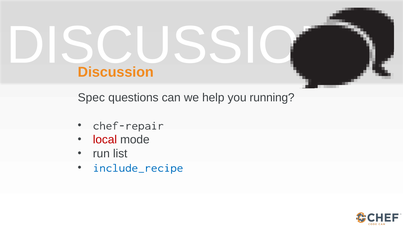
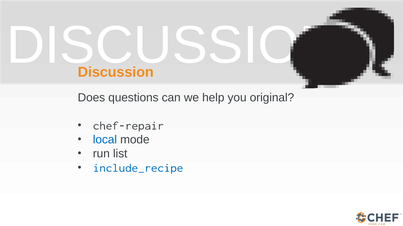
Spec: Spec -> Does
running: running -> original
local colour: red -> blue
